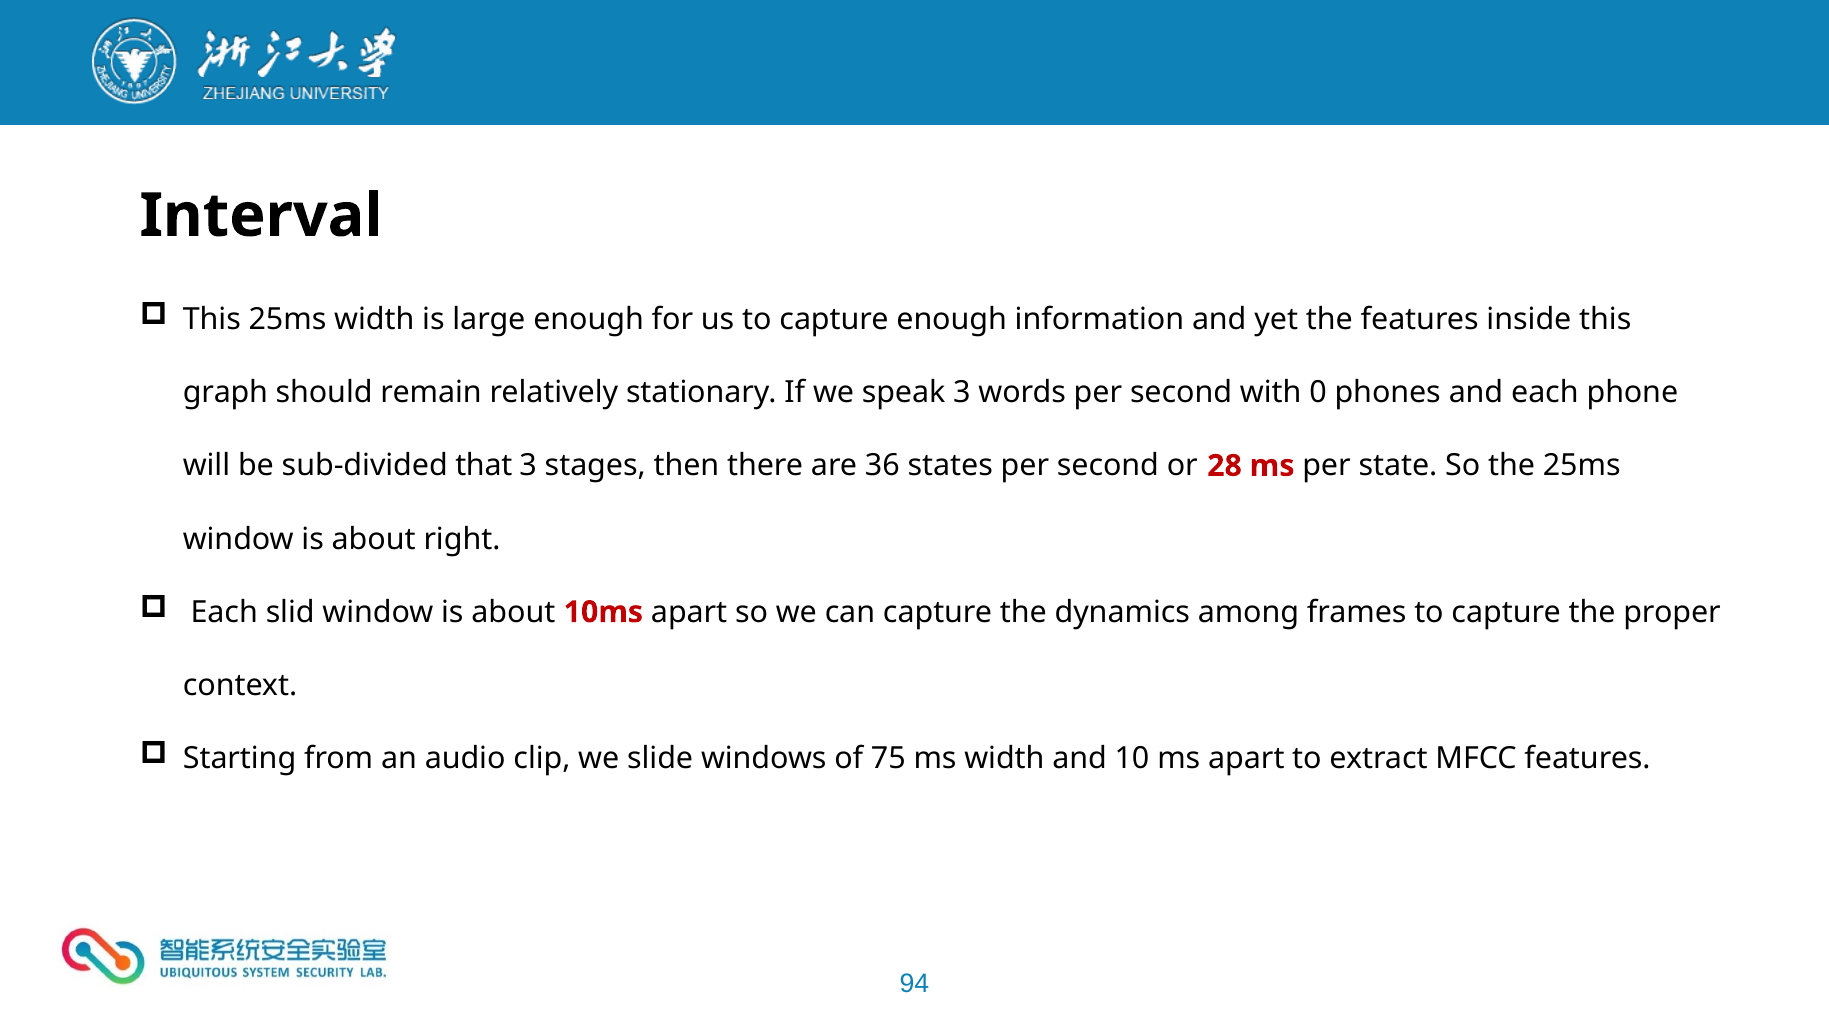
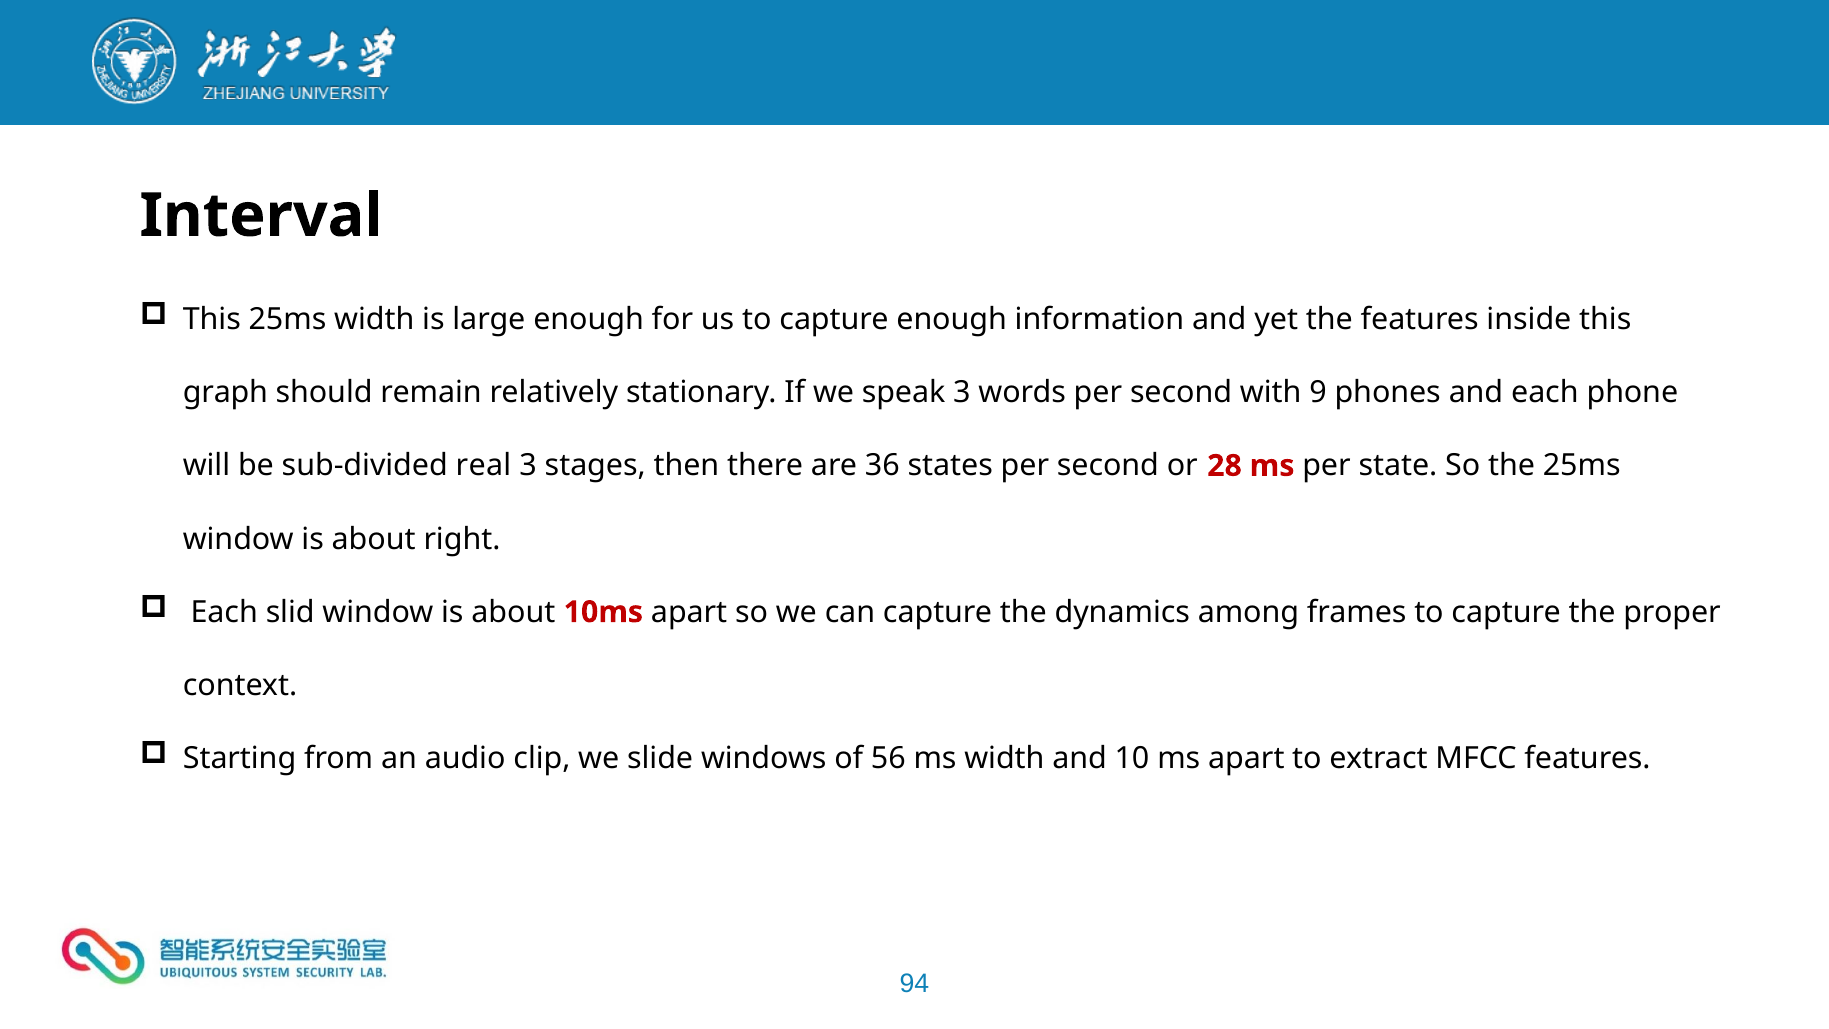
0: 0 -> 9
that: that -> real
75: 75 -> 56
